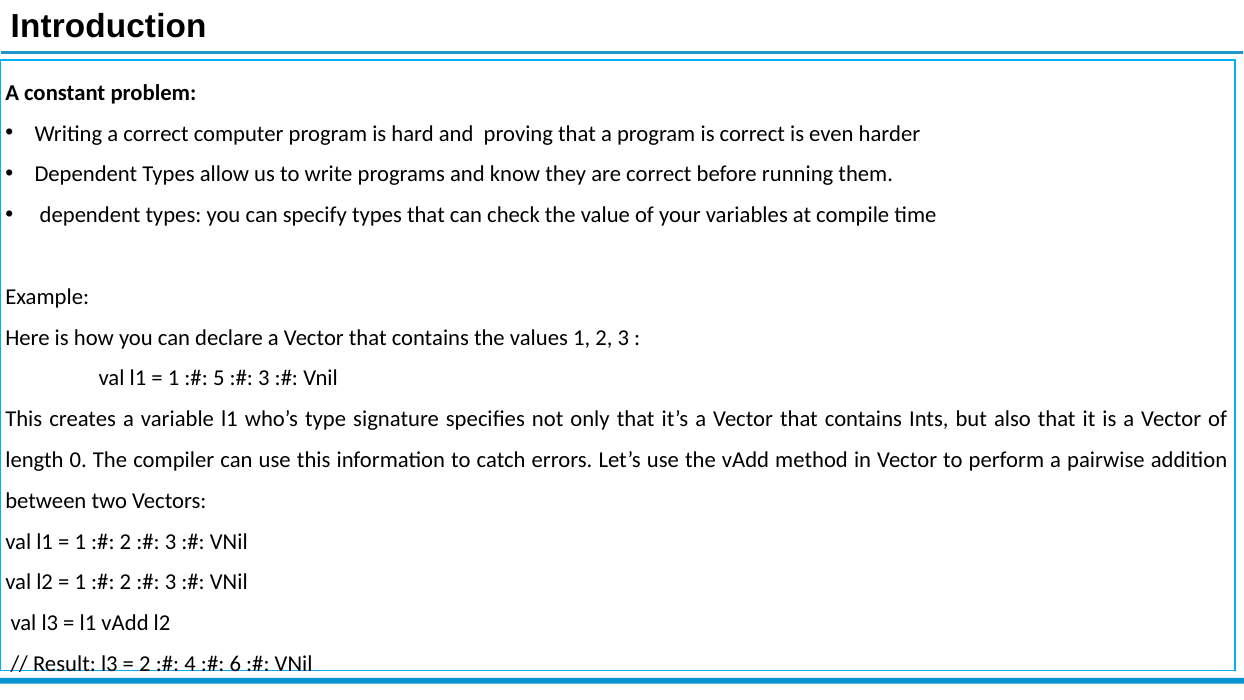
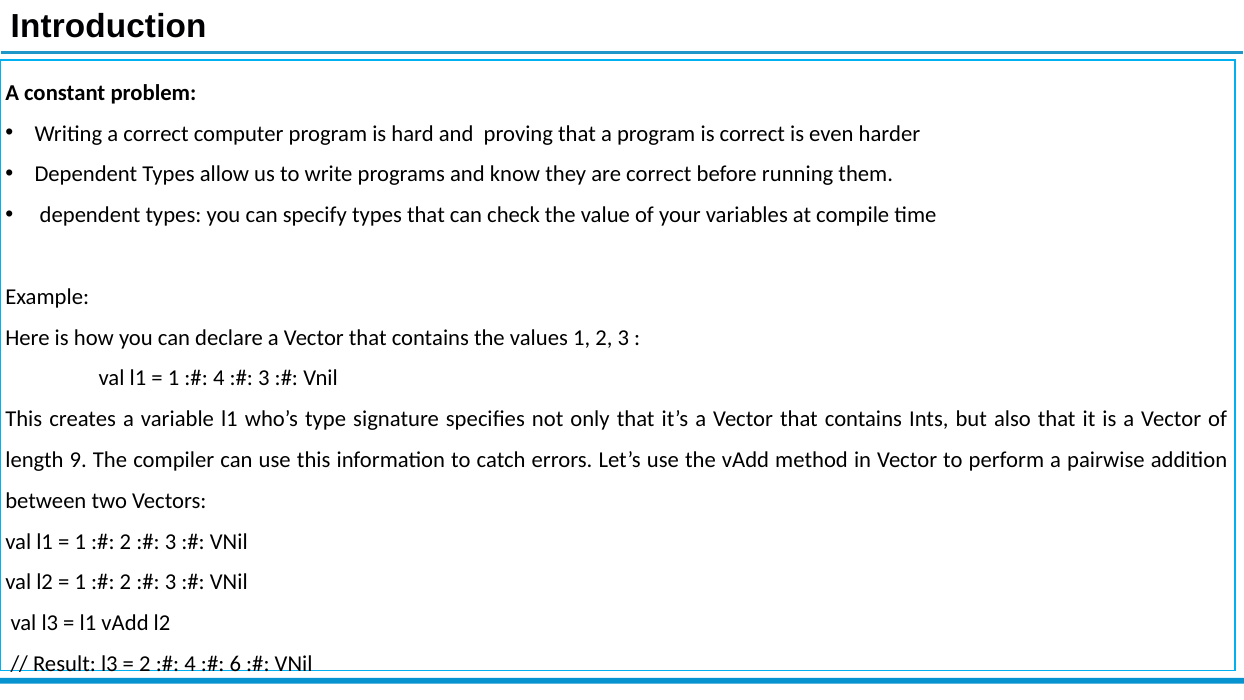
5 at (219, 378): 5 -> 4
0: 0 -> 9
